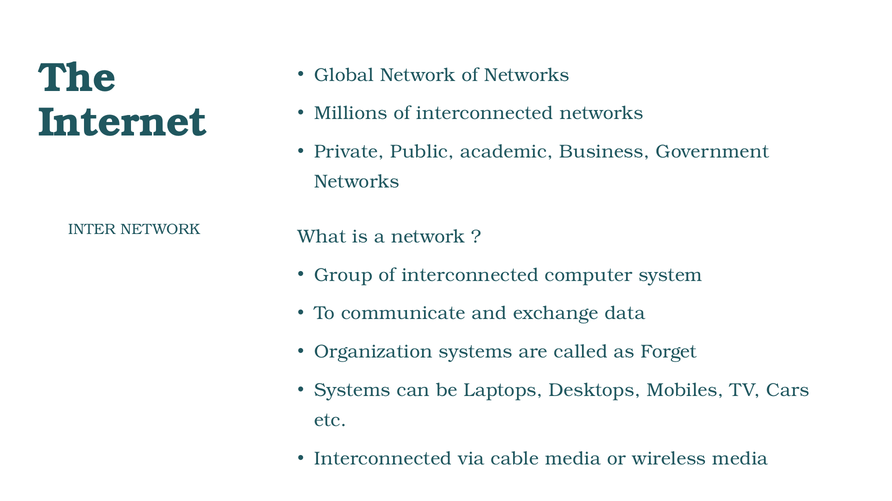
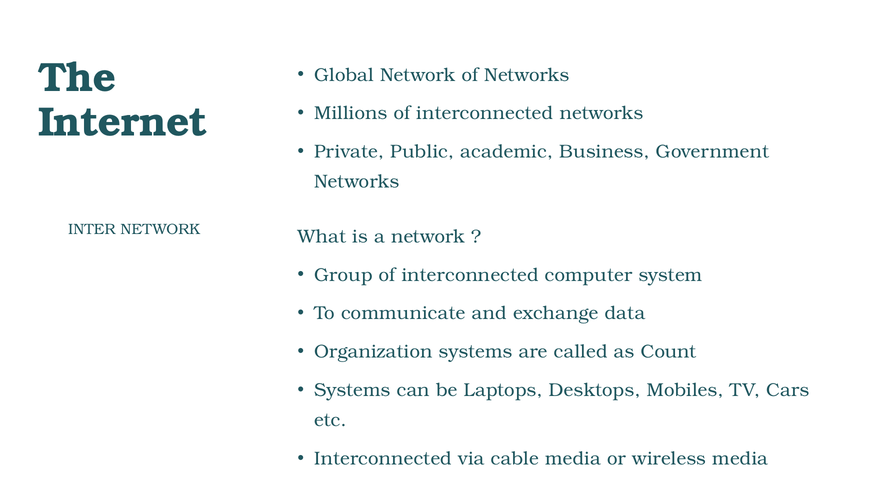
Forget: Forget -> Count
